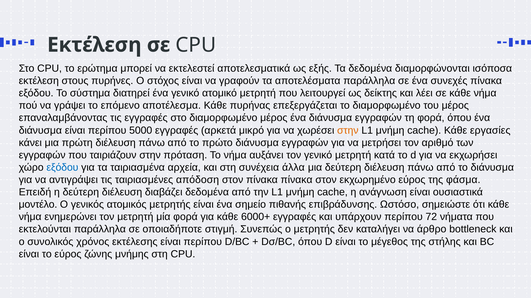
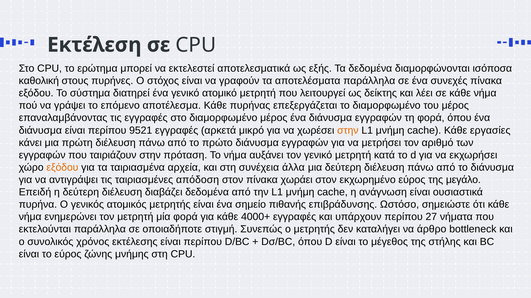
εκτέλεση at (39, 81): εκτέλεση -> καθολική
5000: 5000 -> 9521
εξόδου at (62, 168) colour: blue -> orange
πίνακα πίνακα: πίνακα -> χωράει
φάσμα: φάσμα -> μεγάλο
μοντέλο: μοντέλο -> πυρήνα
6000+: 6000+ -> 4000+
72: 72 -> 27
